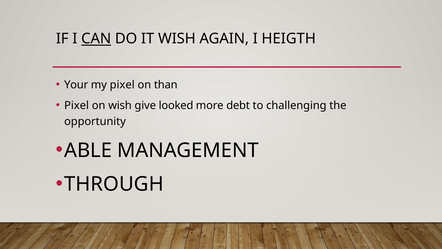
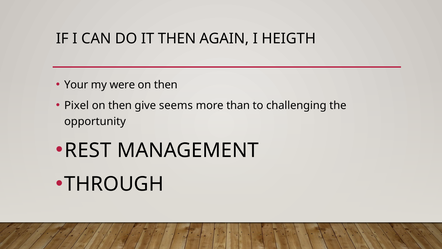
CAN underline: present -> none
IT WISH: WISH -> THEN
my pixel: pixel -> were
than at (166, 85): than -> then
wish at (120, 105): wish -> then
looked: looked -> seems
debt: debt -> than
ABLE: ABLE -> REST
